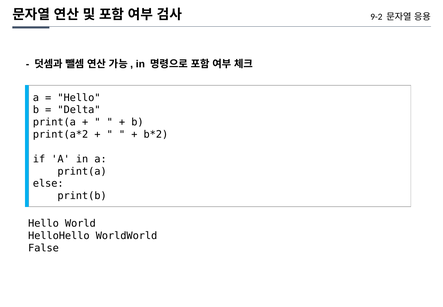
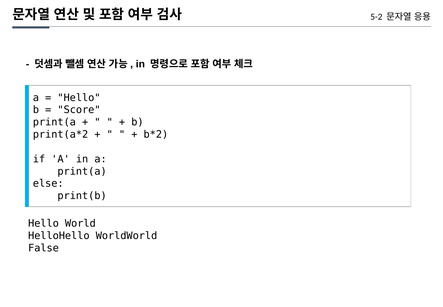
9-2: 9-2 -> 5-2
Delta: Delta -> Score
